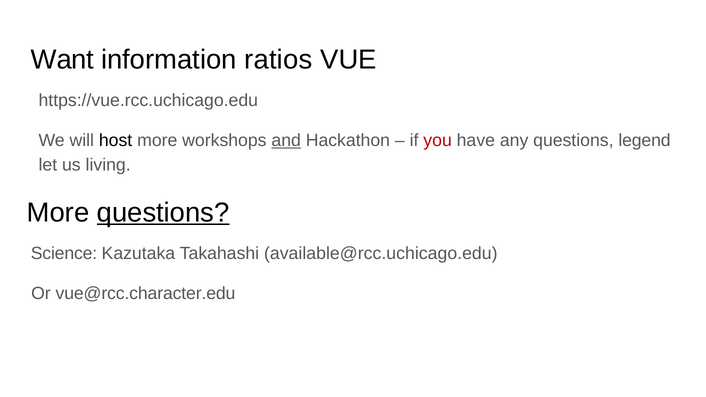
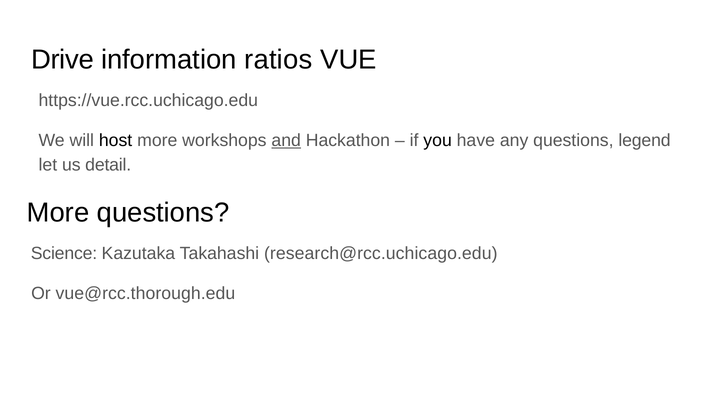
Want: Want -> Drive
you colour: red -> black
living: living -> detail
questions at (163, 213) underline: present -> none
available@rcc.uchicago.edu: available@rcc.uchicago.edu -> research@rcc.uchicago.edu
vue@rcc.character.edu: vue@rcc.character.edu -> vue@rcc.thorough.edu
